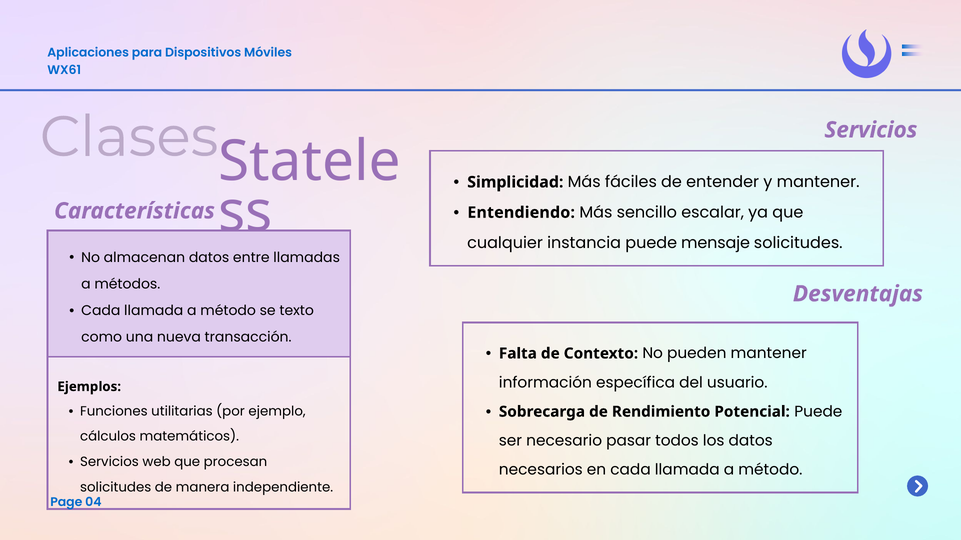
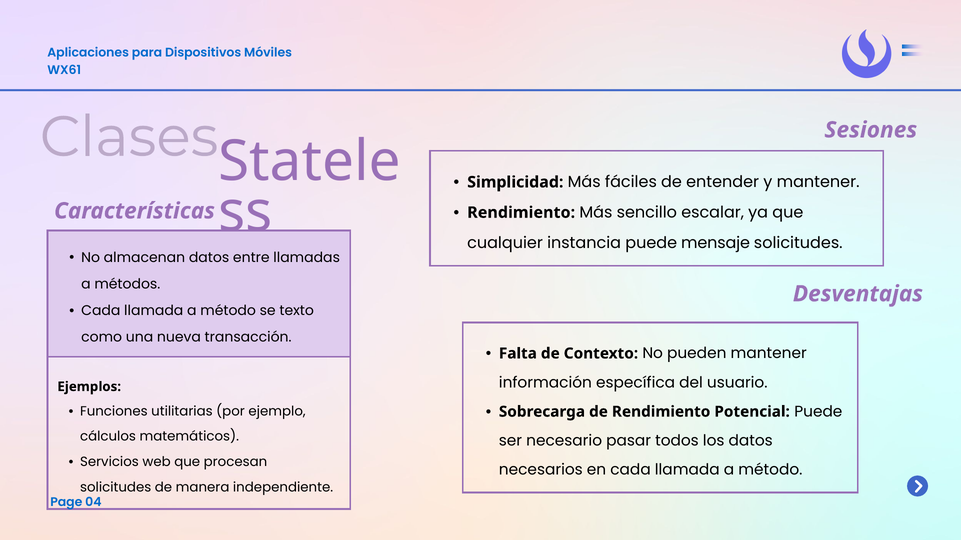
Servicios at (871, 130): Servicios -> Sesiones
Entendiendo at (521, 213): Entendiendo -> Rendimiento
